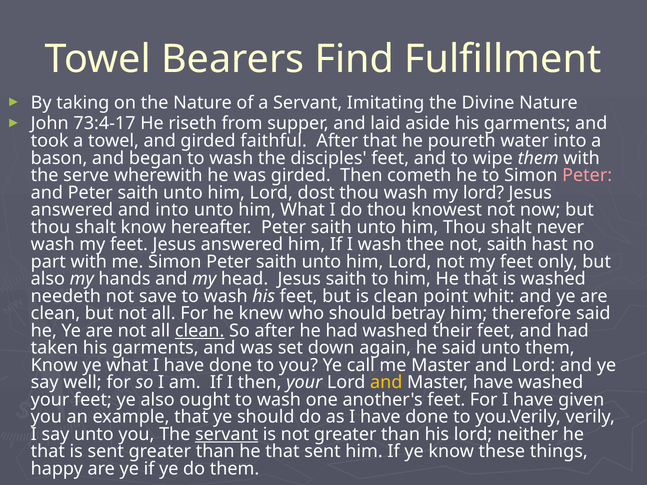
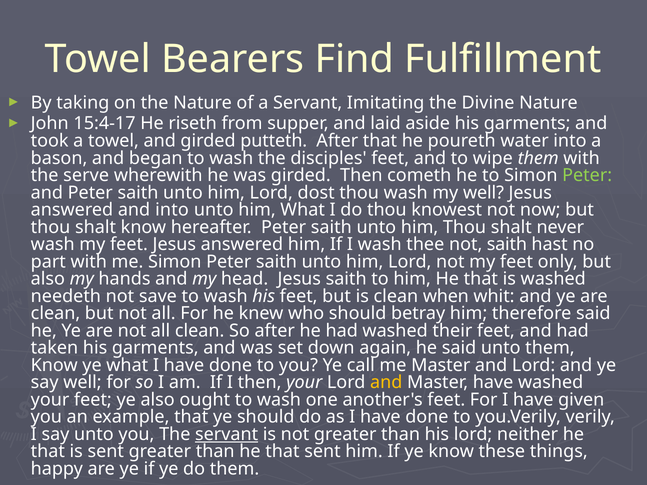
73:4-17: 73:4-17 -> 15:4-17
faithful: faithful -> putteth
Peter at (587, 175) colour: pink -> light green
my lord: lord -> well
point: point -> when
clean at (200, 331) underline: present -> none
